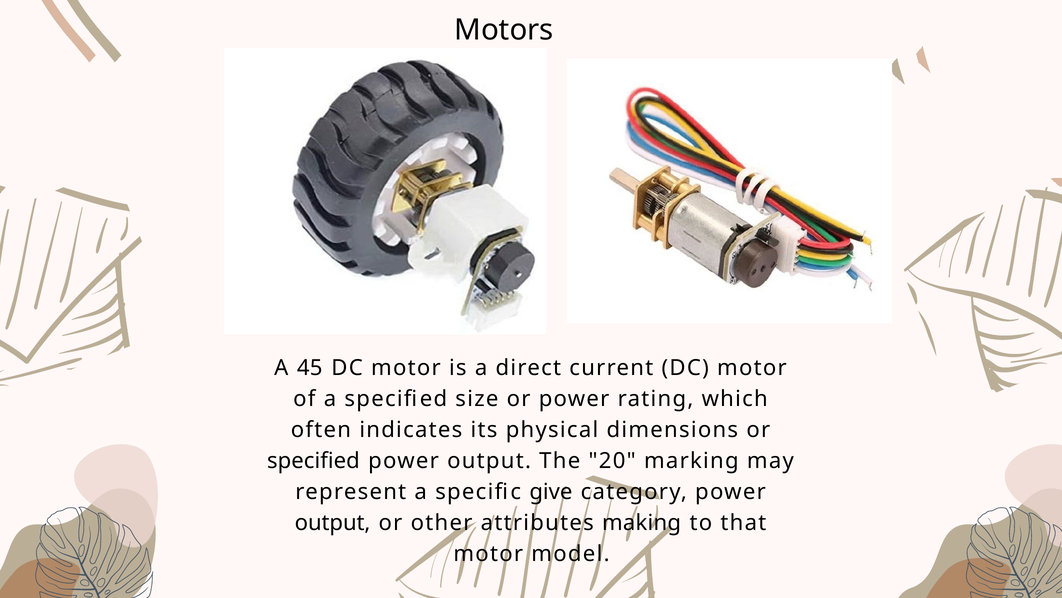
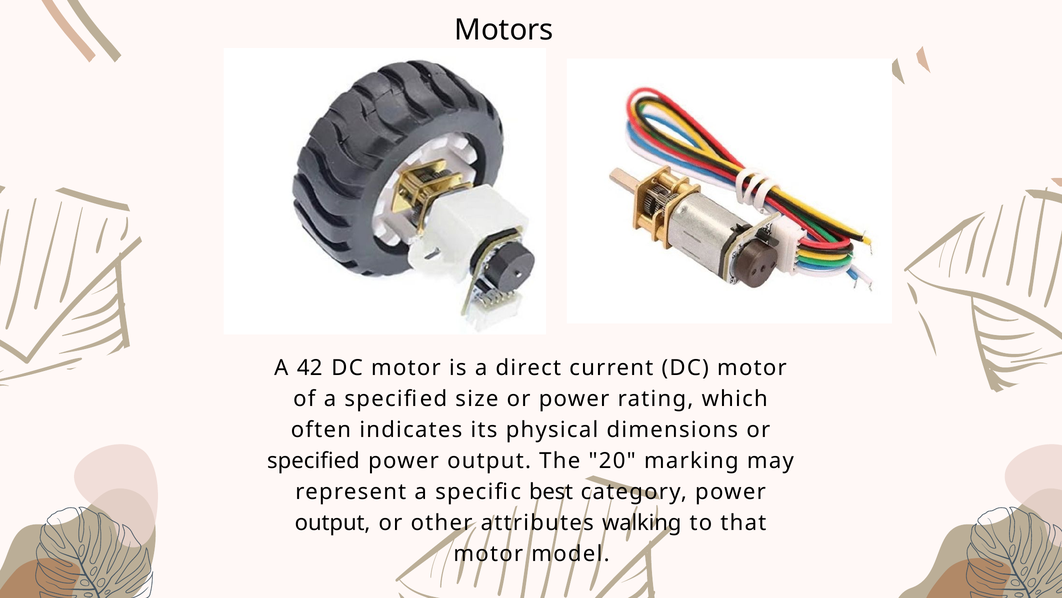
45: 45 -> 42
give: give -> best
making: making -> walking
